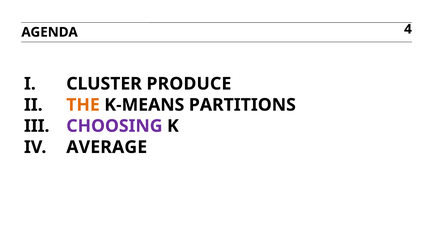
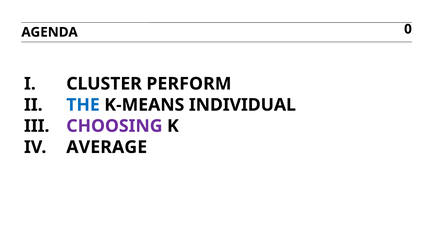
4: 4 -> 0
PRODUCE: PRODUCE -> PERFORM
THE colour: orange -> blue
PARTITIONS: PARTITIONS -> INDIVIDUAL
